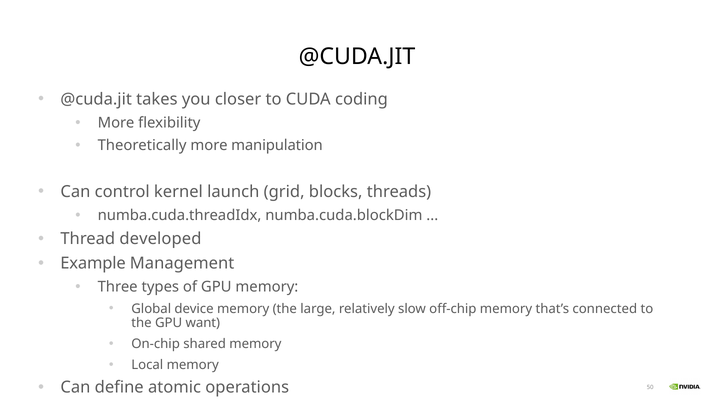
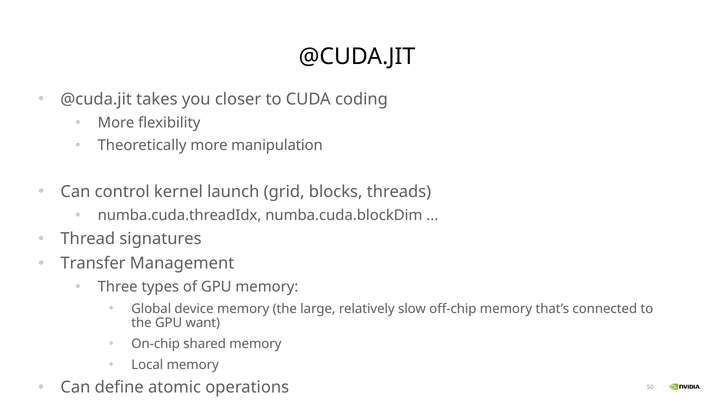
developed: developed -> signatures
Example: Example -> Transfer
